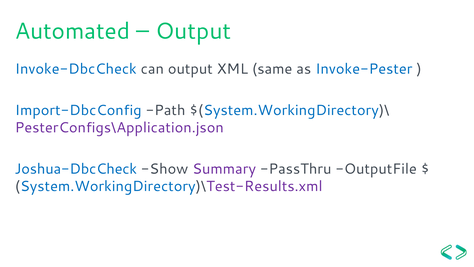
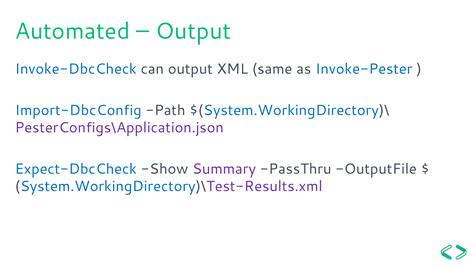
Joshua-DbcCheck: Joshua-DbcCheck -> Expect-DbcCheck
